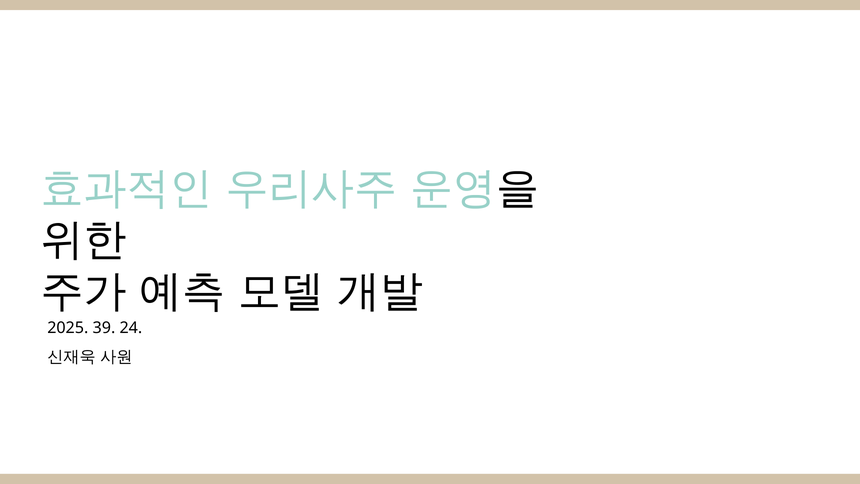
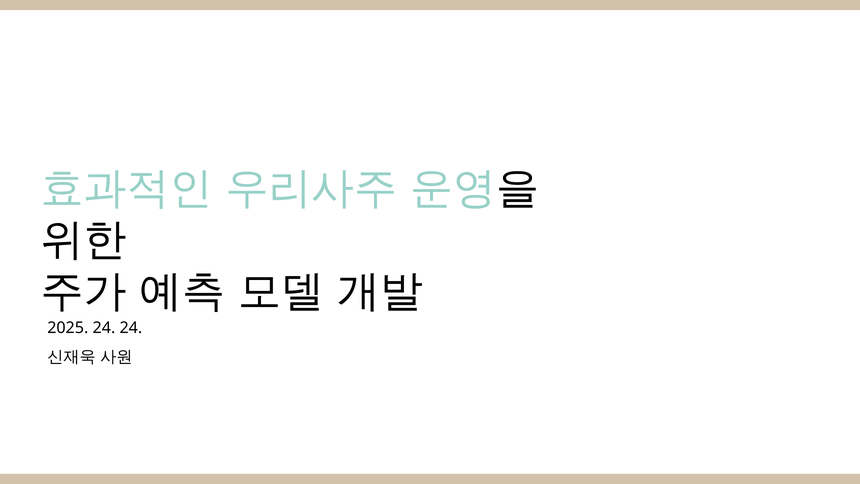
2025 39: 39 -> 24
